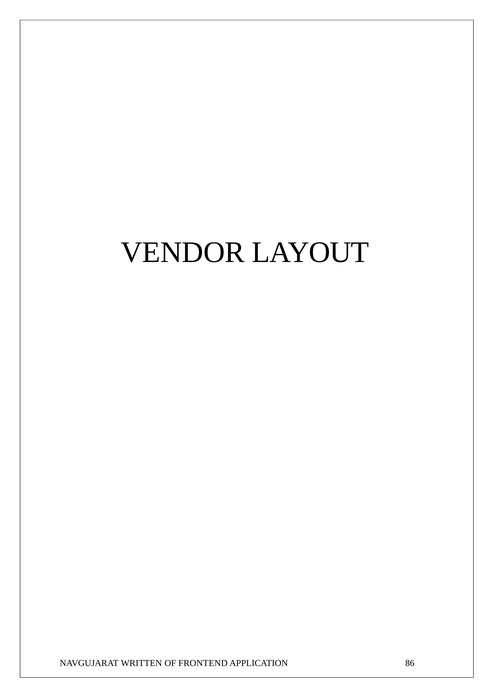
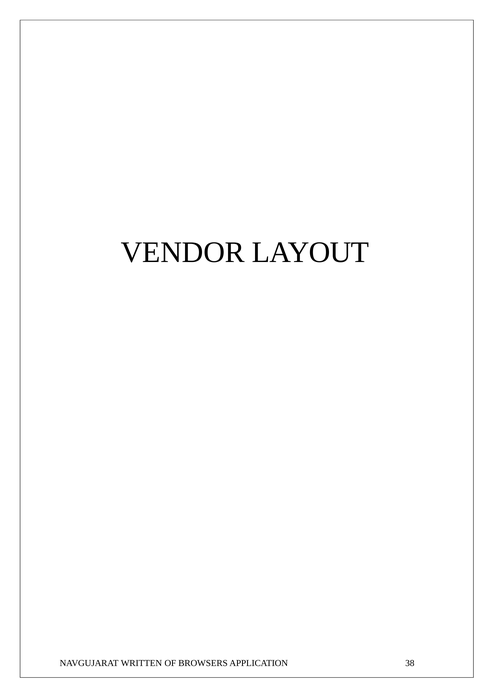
FRONTEND: FRONTEND -> BROWSERS
86: 86 -> 38
